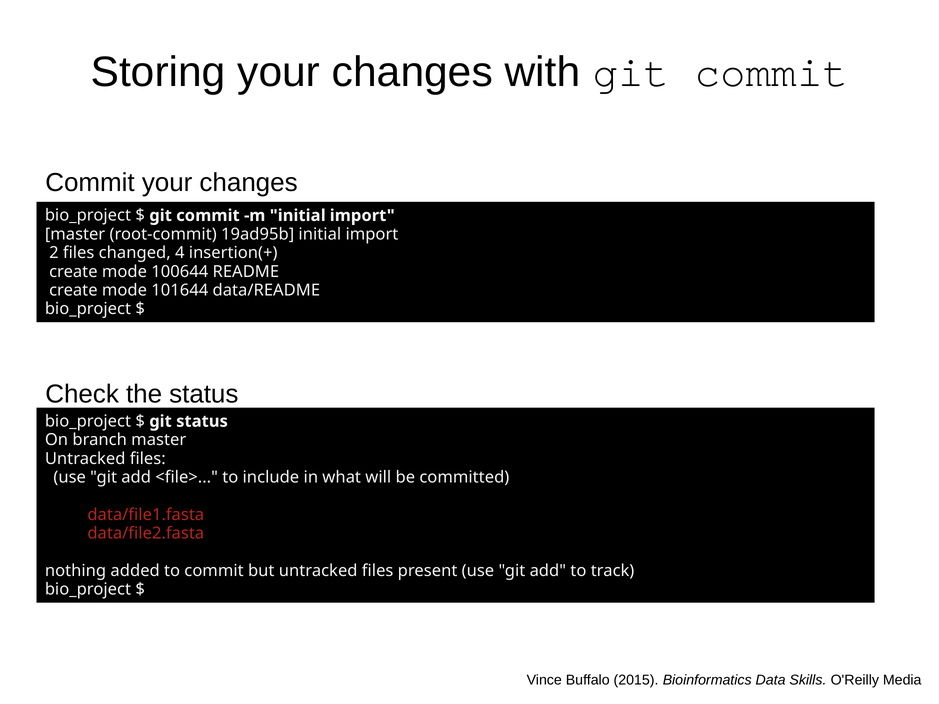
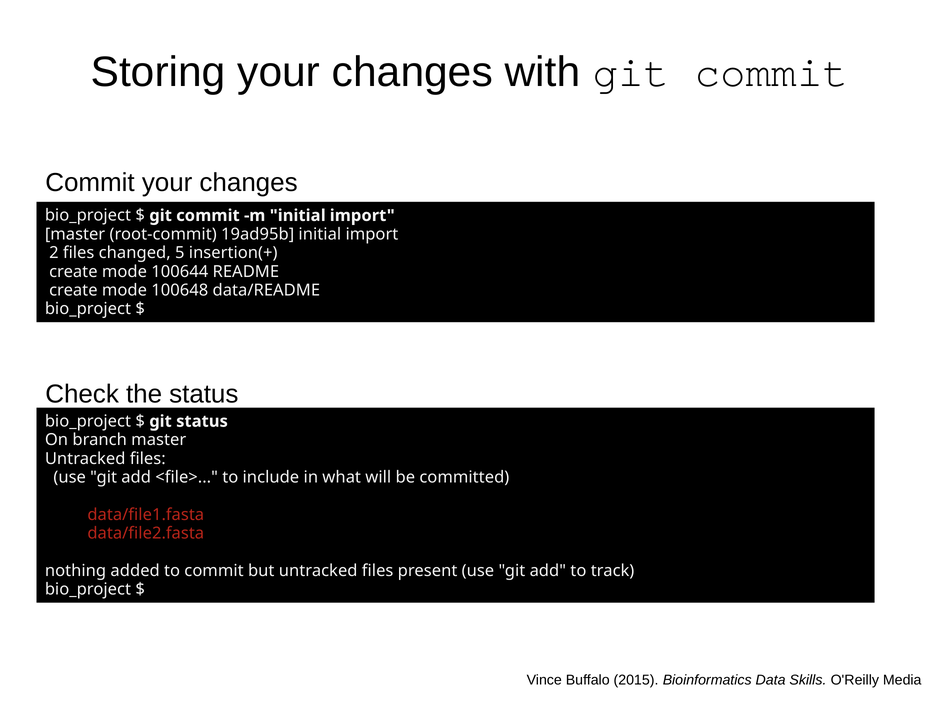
4: 4 -> 5
101644: 101644 -> 100648
